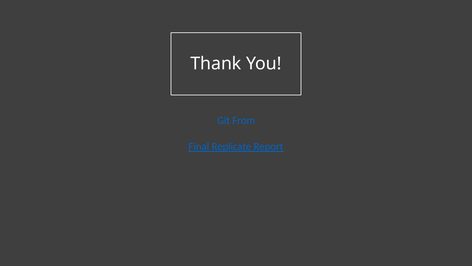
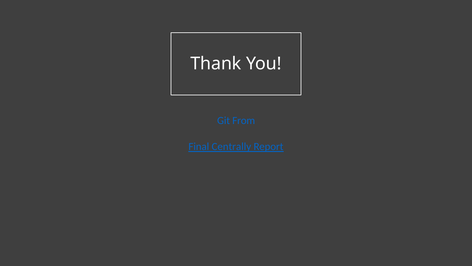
Replicate: Replicate -> Centrally
